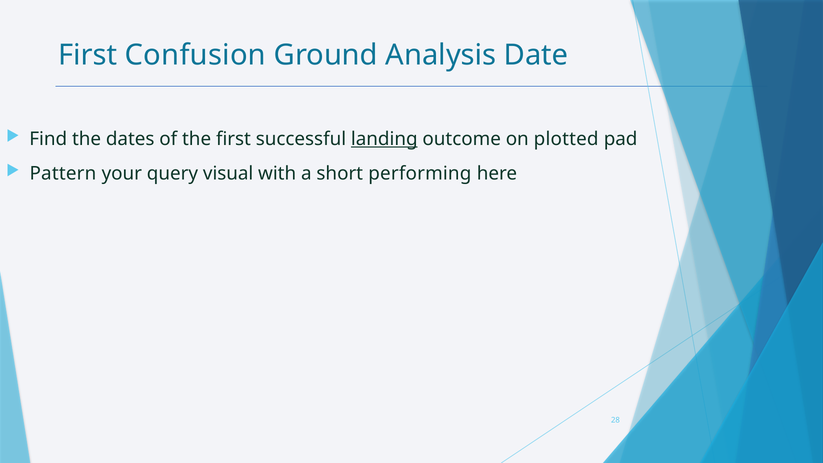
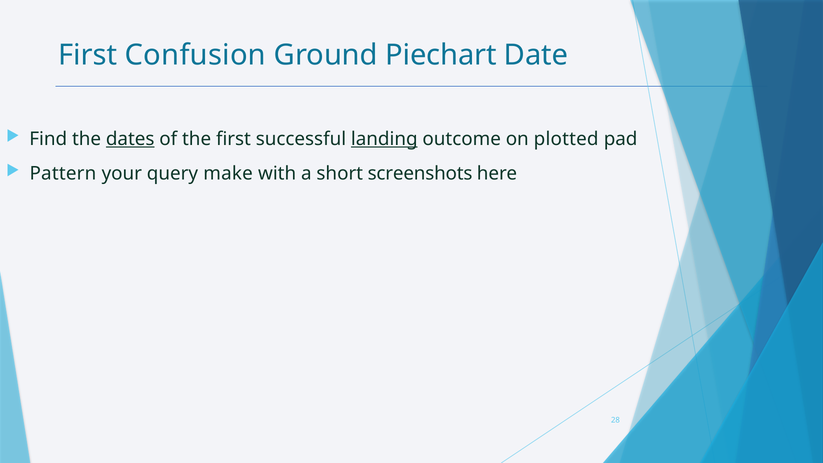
Analysis: Analysis -> Piechart
dates underline: none -> present
visual: visual -> make
performing: performing -> screenshots
